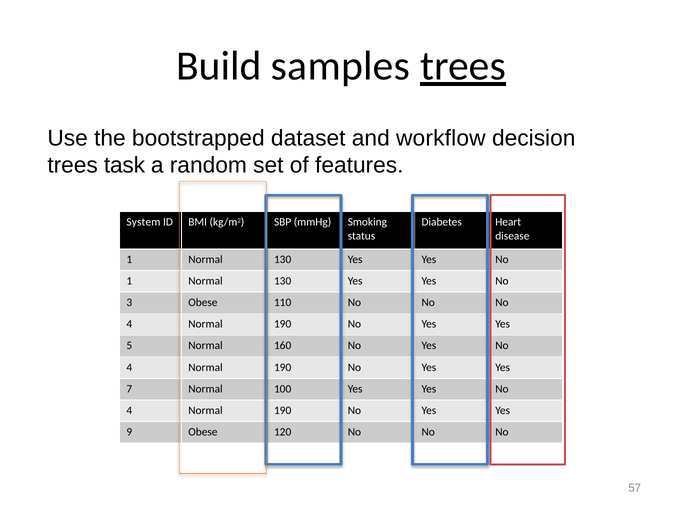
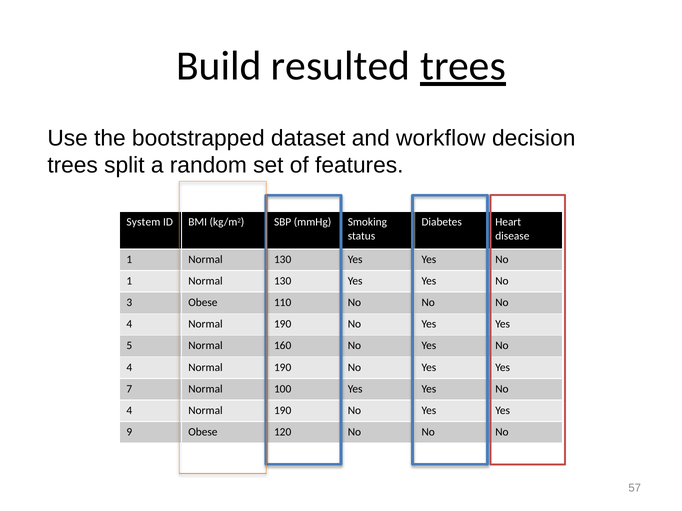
samples: samples -> resulted
task: task -> split
